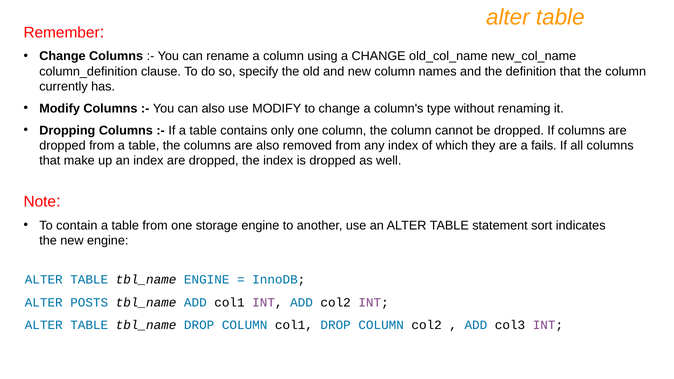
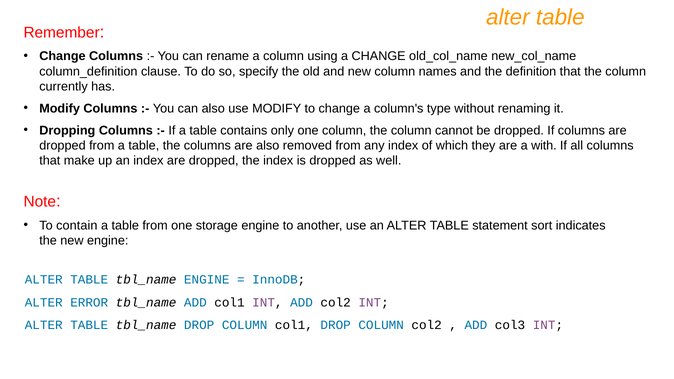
fails: fails -> with
POSTS: POSTS -> ERROR
